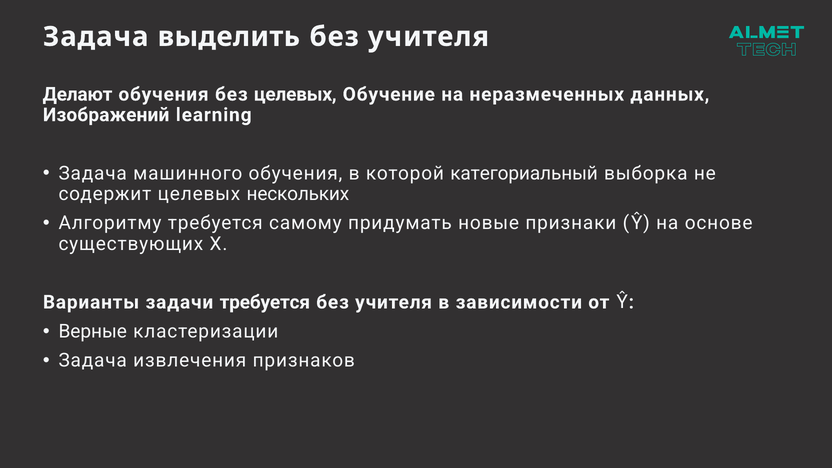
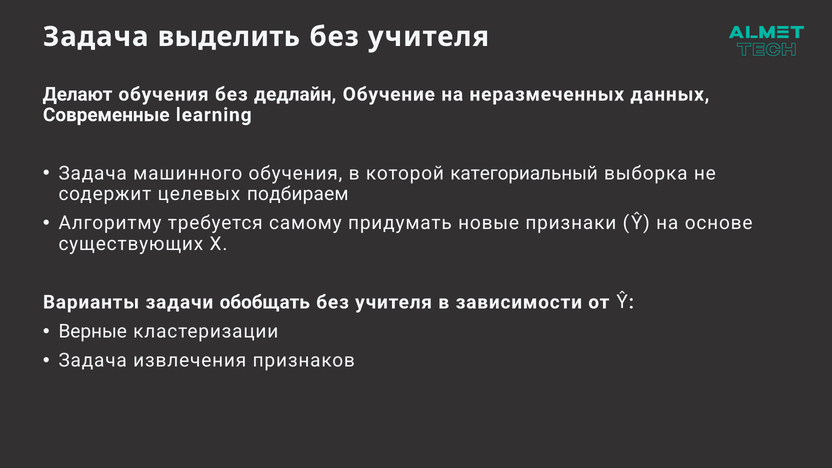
без целевых: целевых -> дедлайн
Изображений: Изображений -> Современные
нескольких: нескольких -> подбираем
задачи требуется: требуется -> обобщать
